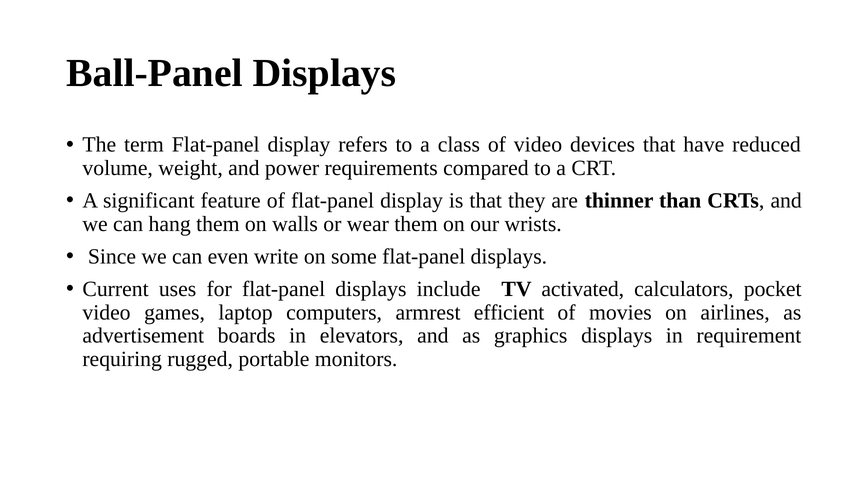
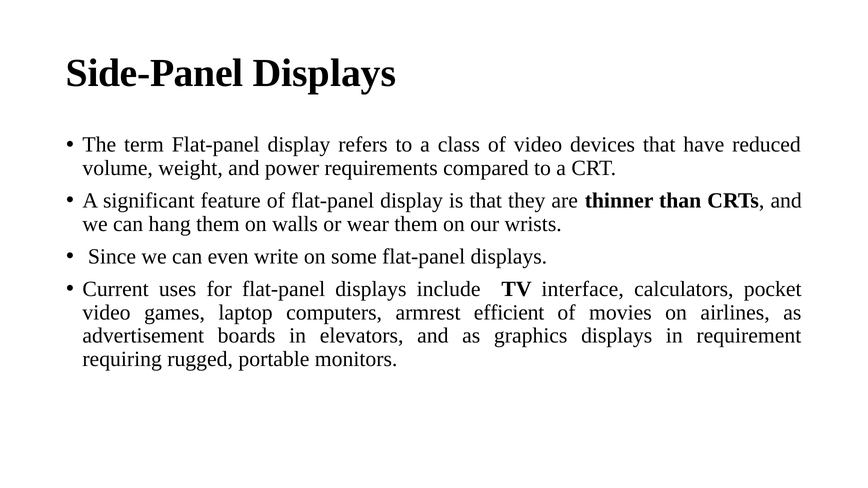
Ball-Panel: Ball-Panel -> Side-Panel
activated: activated -> interface
